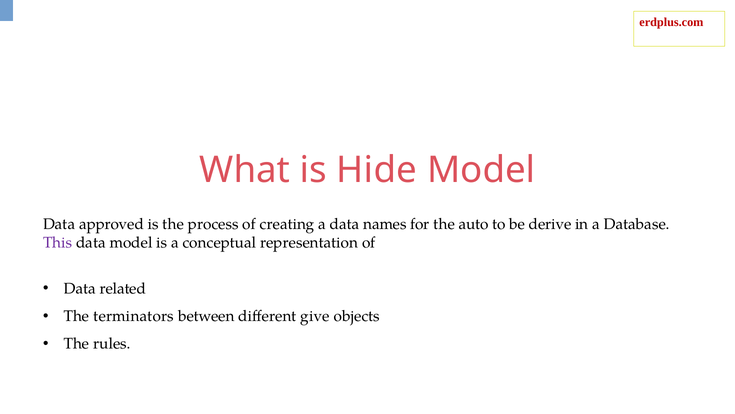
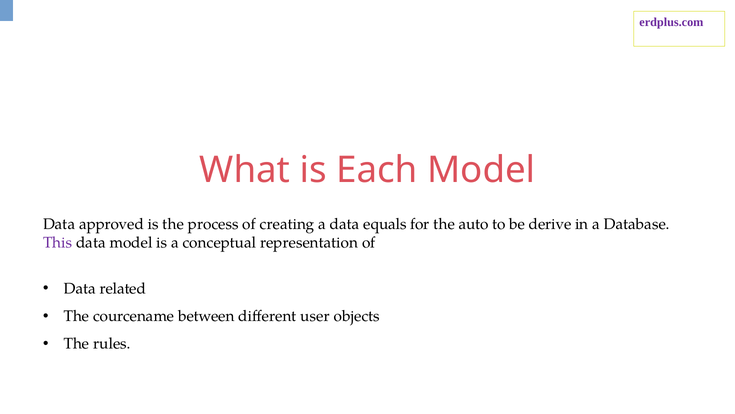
erdplus.com colour: red -> purple
Hide: Hide -> Each
names: names -> equals
terminators: terminators -> courcename
give: give -> user
